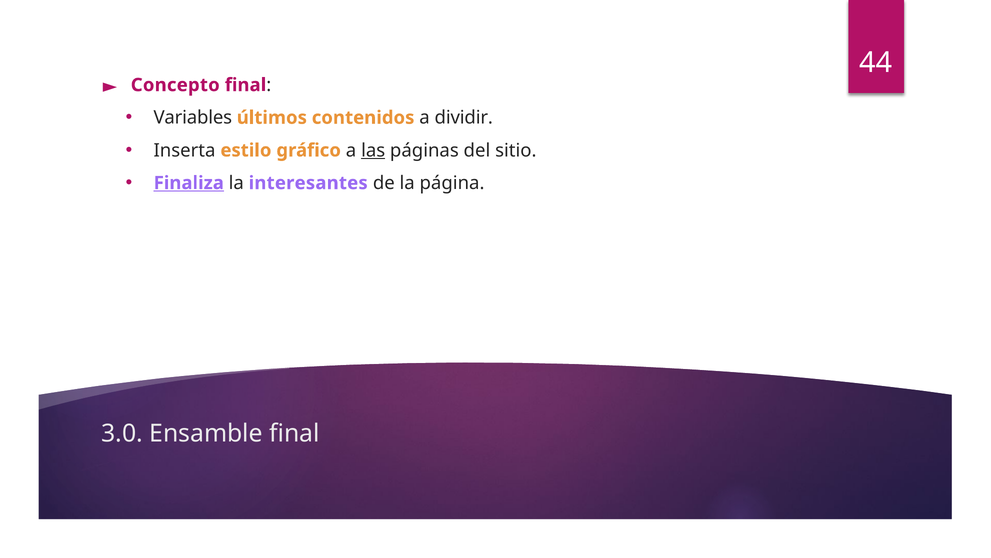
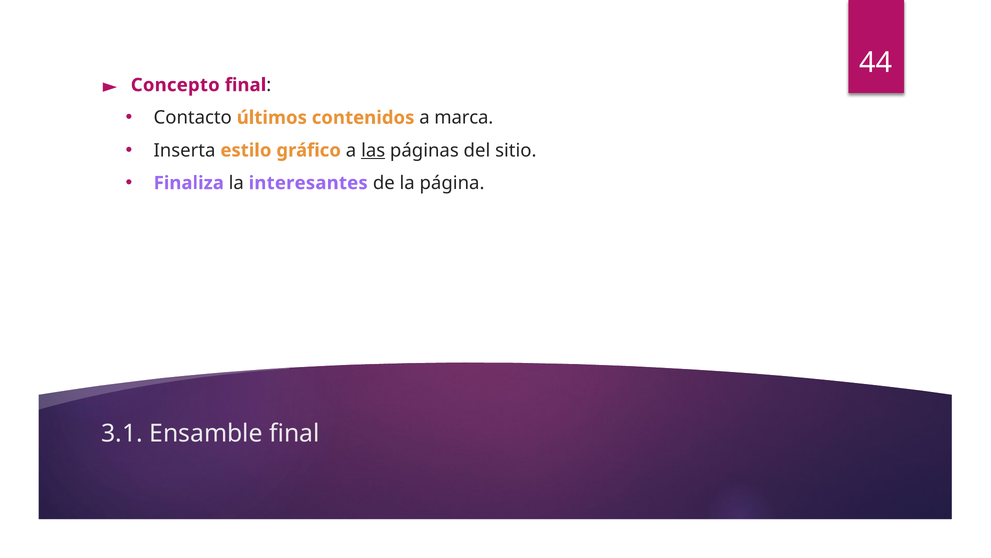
Variables: Variables -> Contacto
dividir: dividir -> marca
Finaliza underline: present -> none
3.0: 3.0 -> 3.1
